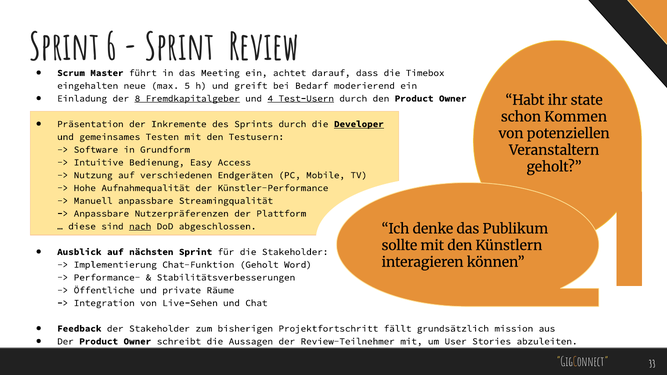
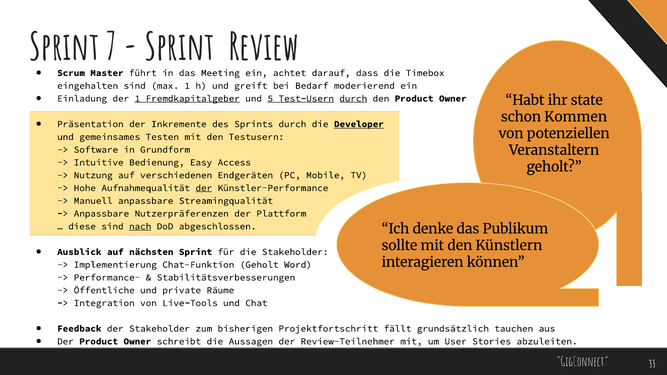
6: 6 -> 7
eingehalten neue: neue -> sind
max 5: 5 -> 1
der 8: 8 -> 1
4: 4 -> 5
durch at (353, 99) underline: none -> present
der at (204, 188) underline: none -> present
Live-Sehen: Live-Sehen -> Live-Tools
mission: mission -> tauchen
